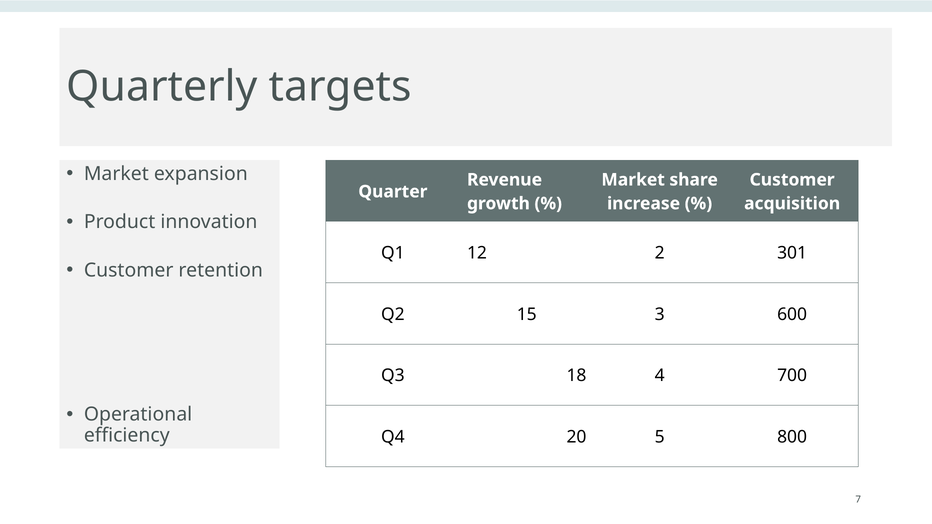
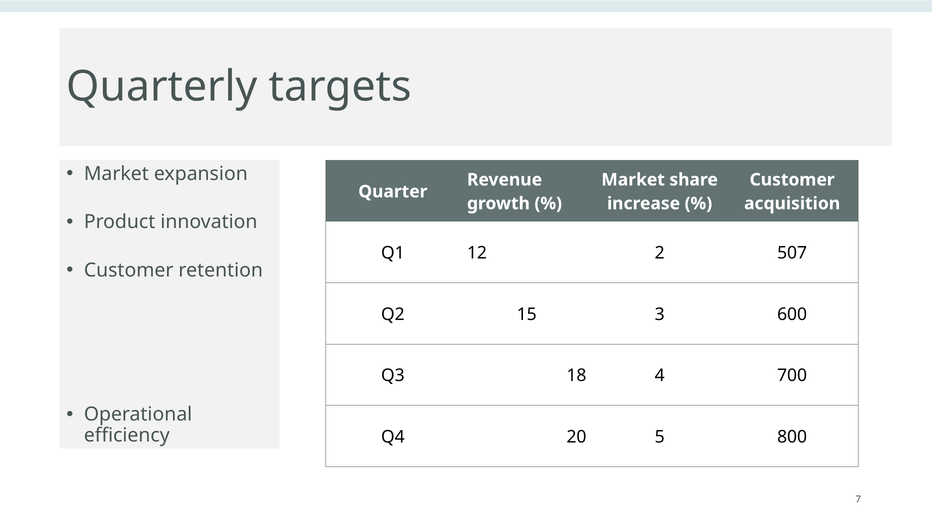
301: 301 -> 507
